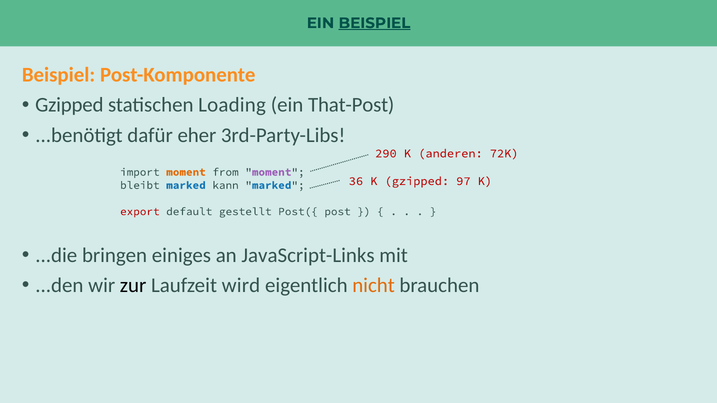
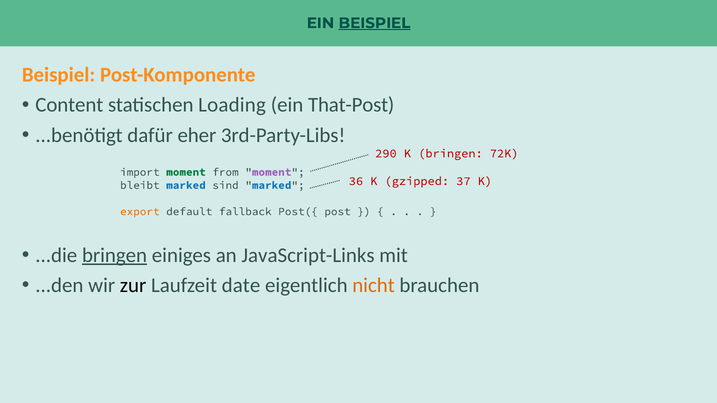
Gzipped at (69, 105): Gzipped -> Content
K anderen: anderen -> bringen
moment at (186, 172) colour: orange -> green
97: 97 -> 37
kann: kann -> sind
export colour: red -> orange
gestellt: gestellt -> fallback
bringen at (115, 255) underline: none -> present
wird: wird -> date
